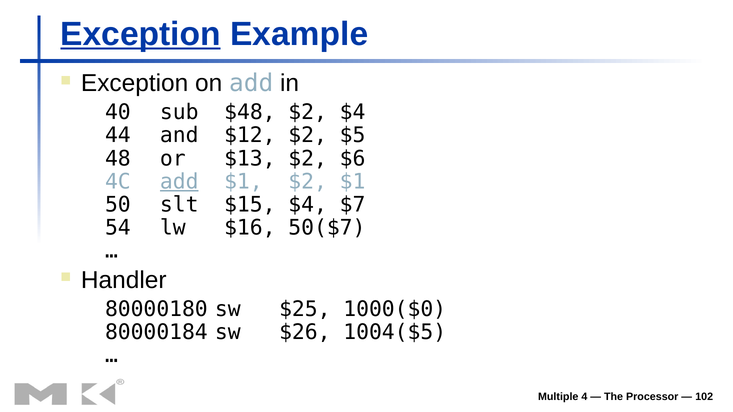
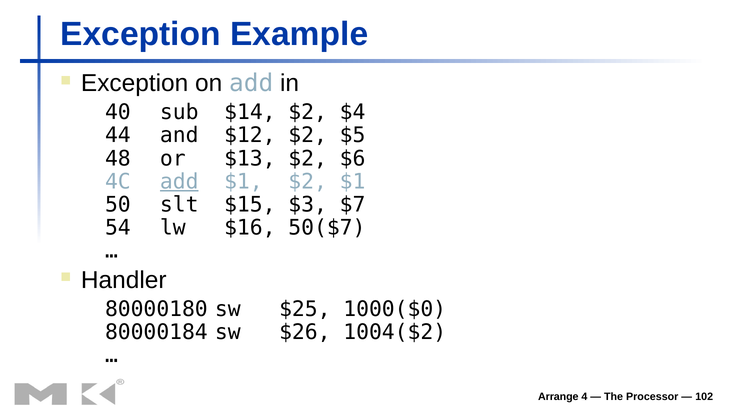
Exception at (141, 34) underline: present -> none
$48: $48 -> $14
$15 $4: $4 -> $3
1004($5: 1004($5 -> 1004($2
Multiple: Multiple -> Arrange
